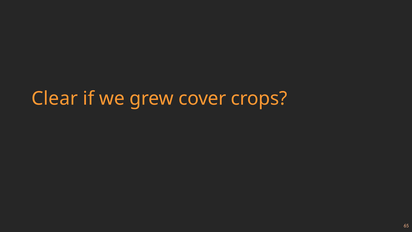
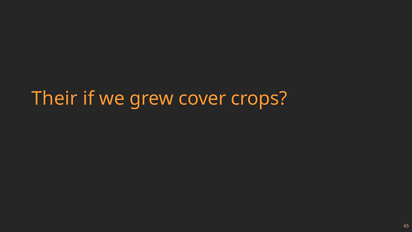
Clear: Clear -> Their
